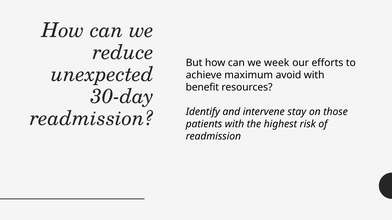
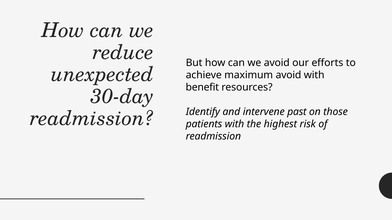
we week: week -> avoid
stay: stay -> past
